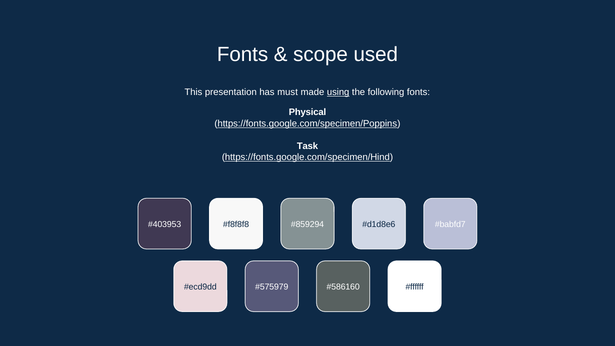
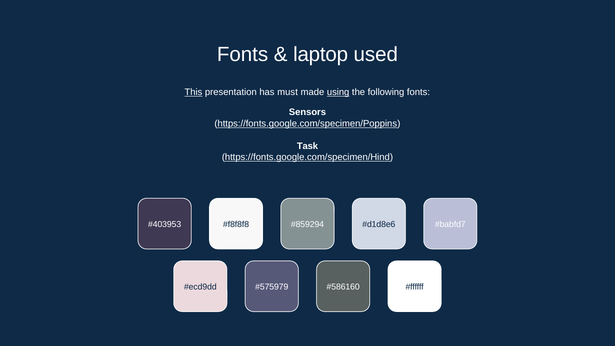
scope: scope -> laptop
This underline: none -> present
Physical: Physical -> Sensors
